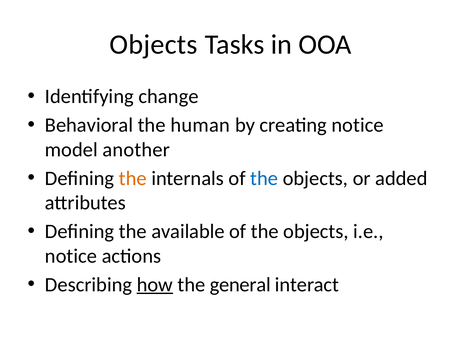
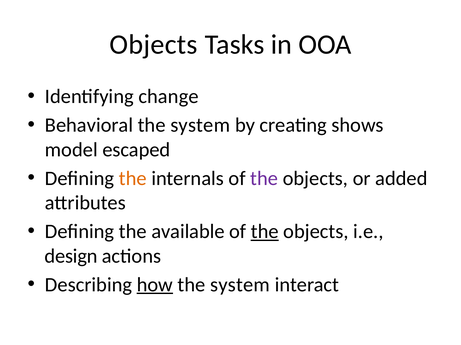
human at (200, 125): human -> system
creating notice: notice -> shows
another: another -> escaped
the at (264, 179) colour: blue -> purple
the at (265, 232) underline: none -> present
notice at (71, 257): notice -> design
general at (240, 285): general -> system
